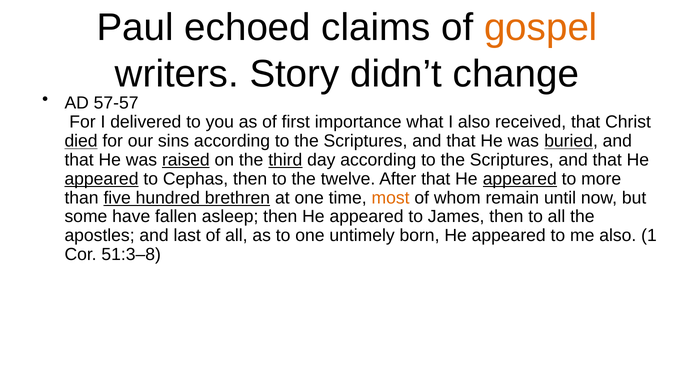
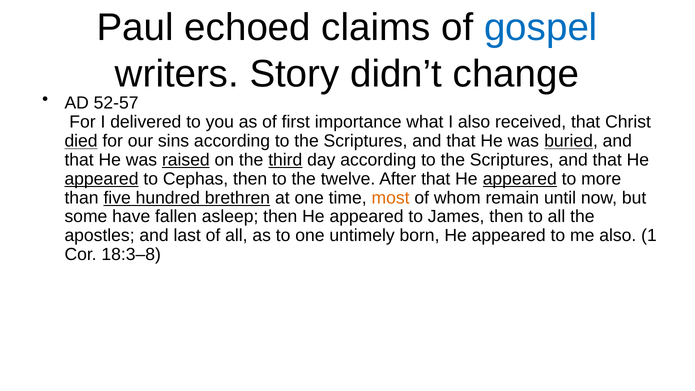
gospel colour: orange -> blue
57-57: 57-57 -> 52-57
51:3–8: 51:3–8 -> 18:3–8
